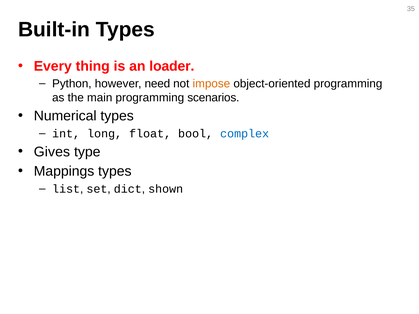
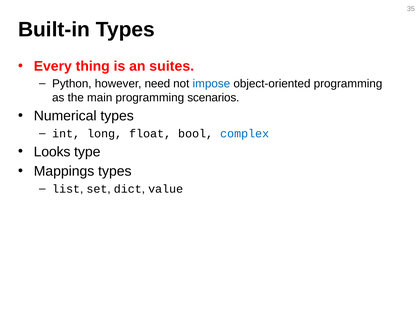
loader: loader -> suites
impose colour: orange -> blue
Gives: Gives -> Looks
shown: shown -> value
